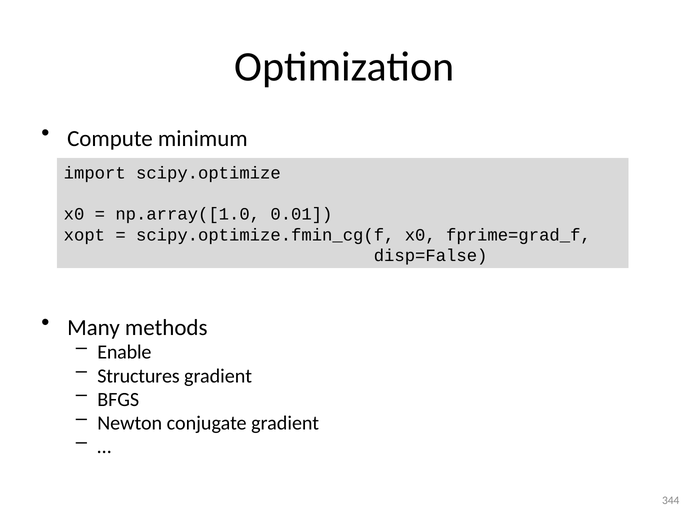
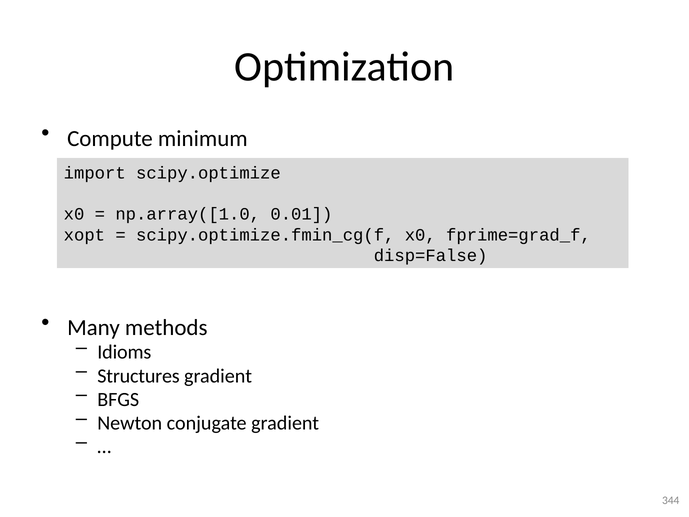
Enable: Enable -> Idioms
